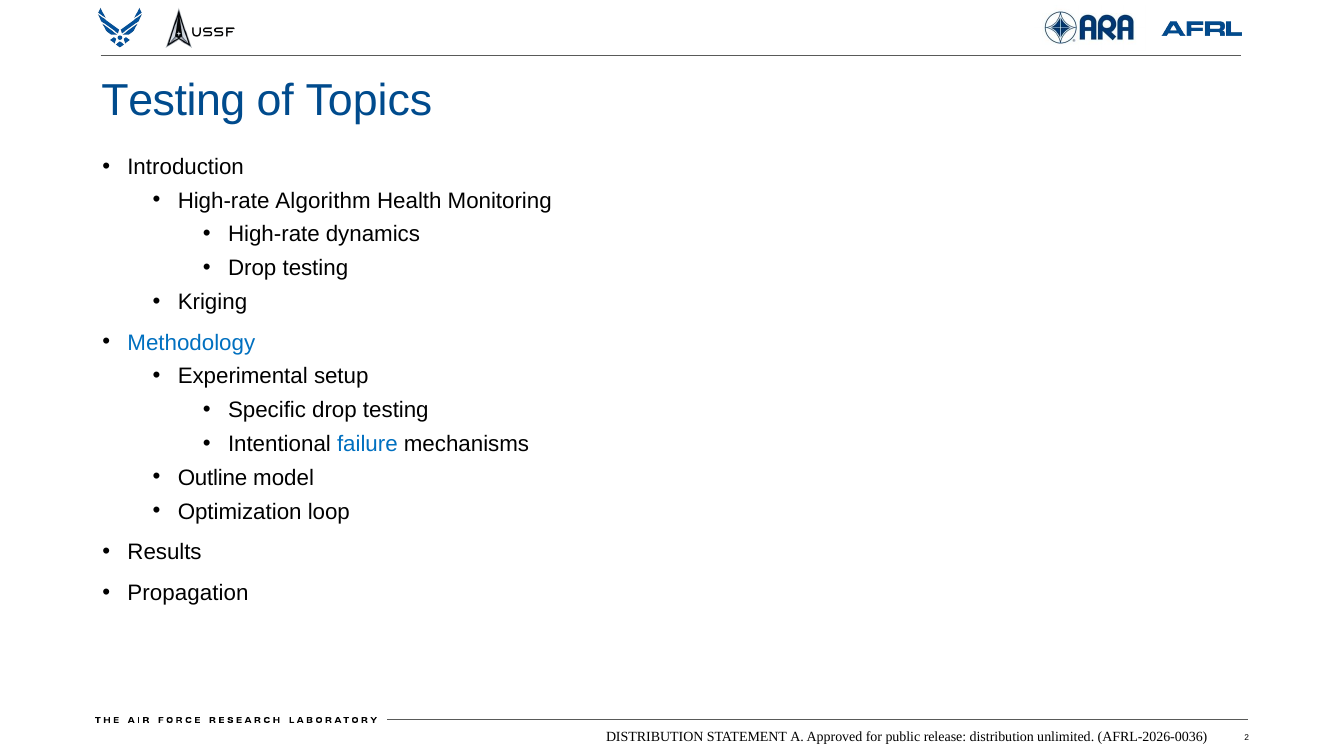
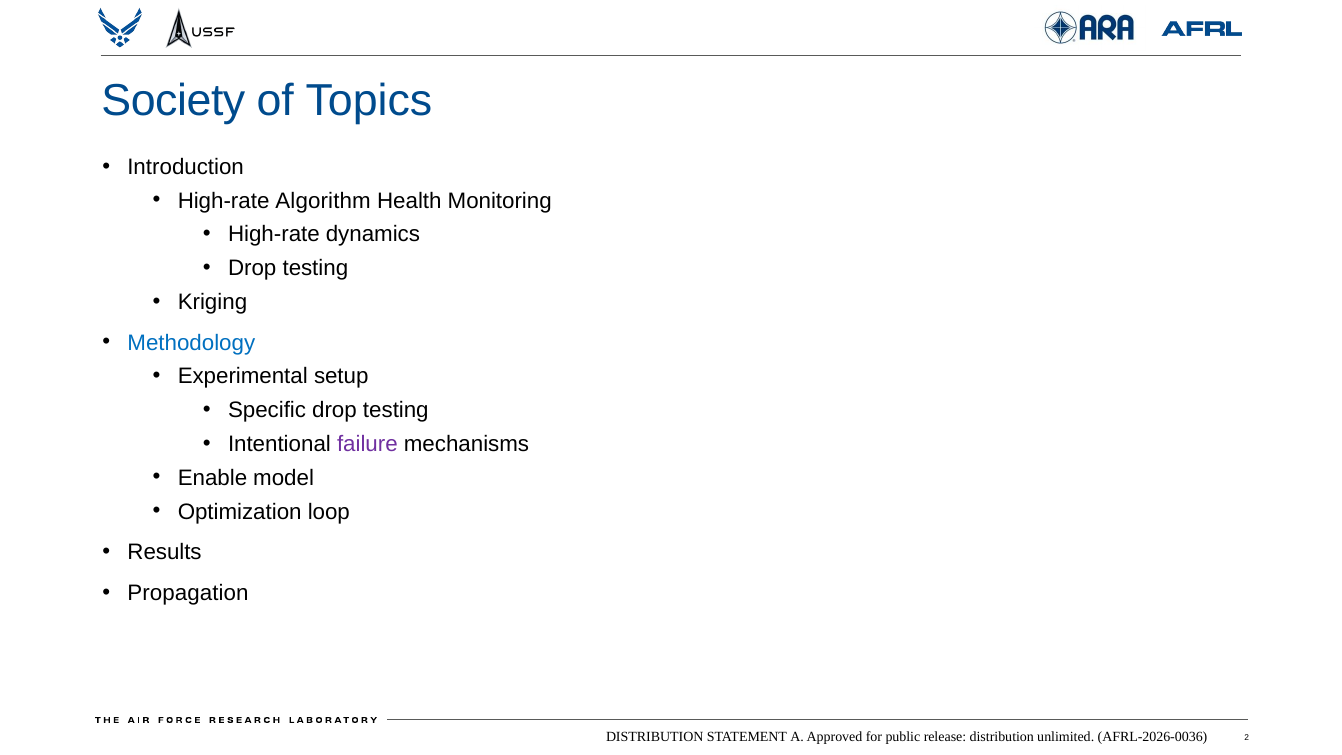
Testing at (173, 101): Testing -> Society
failure colour: blue -> purple
Outline: Outline -> Enable
